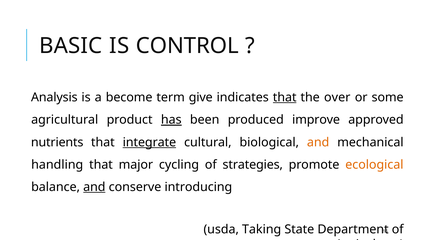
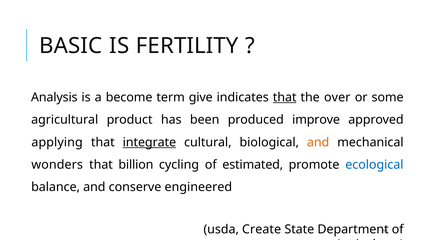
CONTROL: CONTROL -> FERTILITY
has underline: present -> none
nutrients: nutrients -> applying
handling: handling -> wonders
major: major -> billion
strategies: strategies -> estimated
ecological colour: orange -> blue
and at (94, 187) underline: present -> none
introducing: introducing -> engineered
Taking: Taking -> Create
